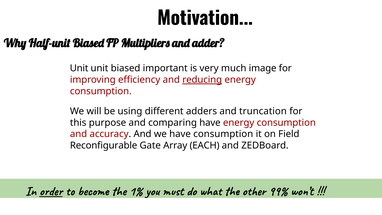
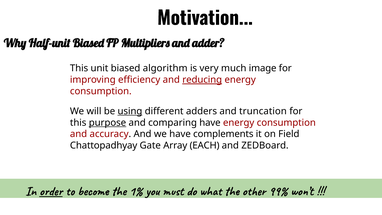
Unit at (79, 68): Unit -> This
important: important -> algorithm
using underline: none -> present
purpose underline: none -> present
have consumption: consumption -> complements
Reconfigurable: Reconfigurable -> Chattopadhyay
